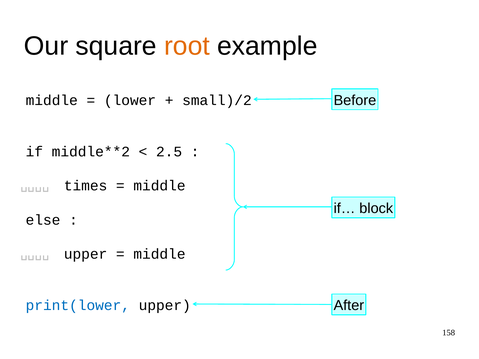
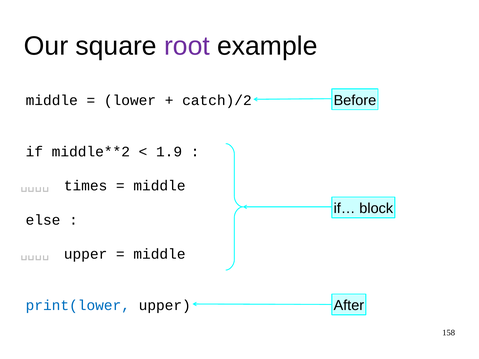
root colour: orange -> purple
small)/2: small)/2 -> catch)/2
2.5: 2.5 -> 1.9
